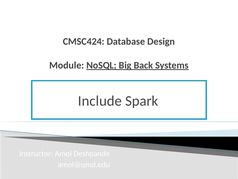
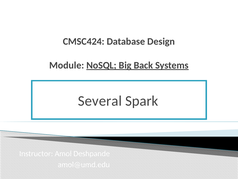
Include: Include -> Several
